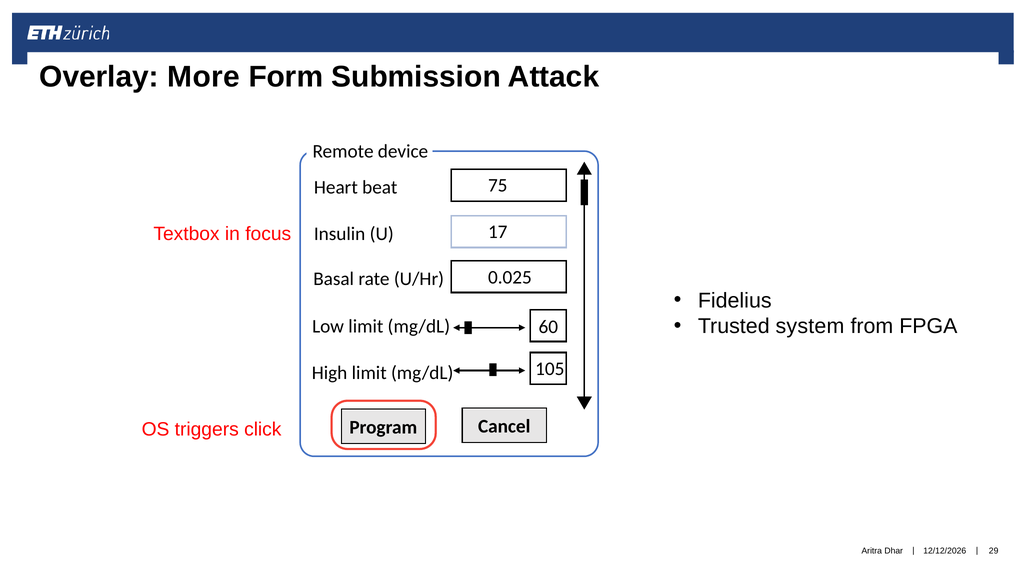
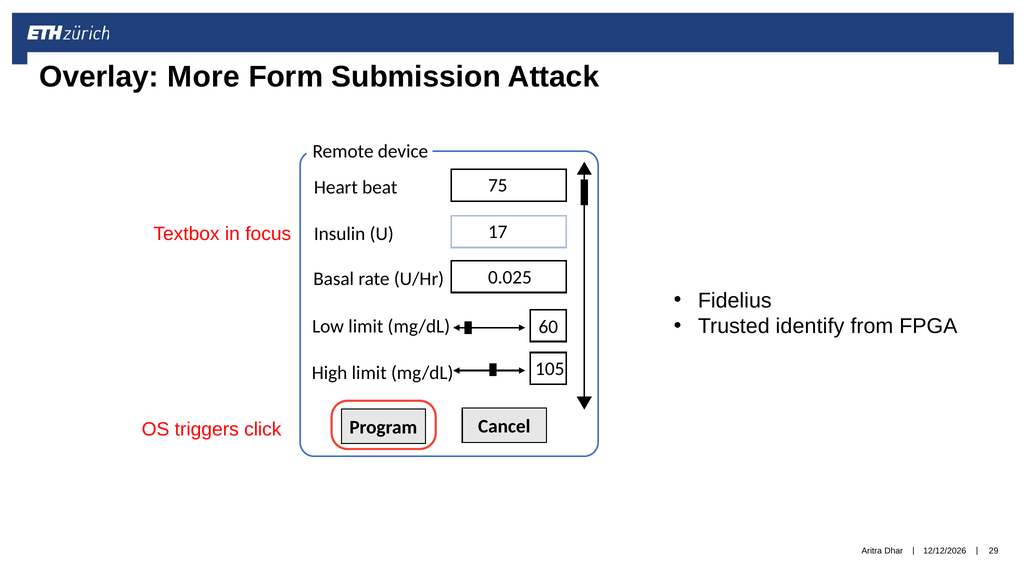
system: system -> identify
